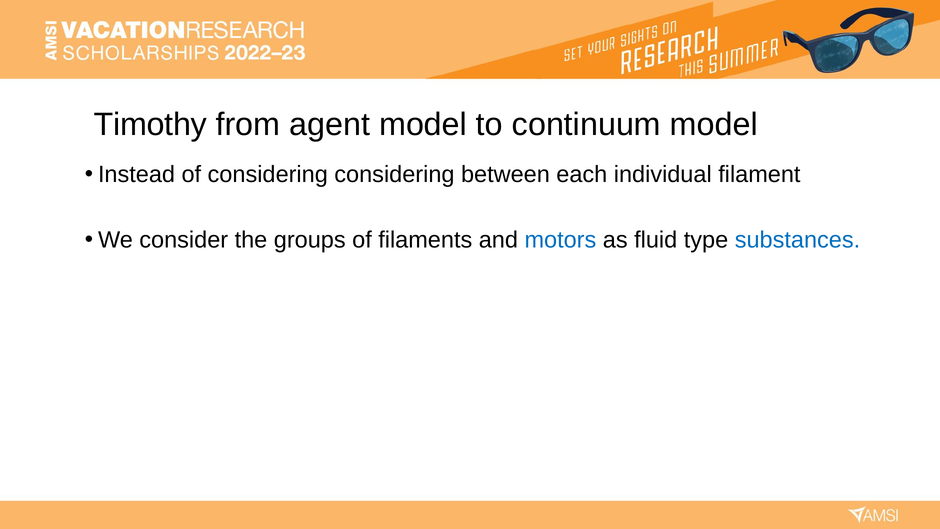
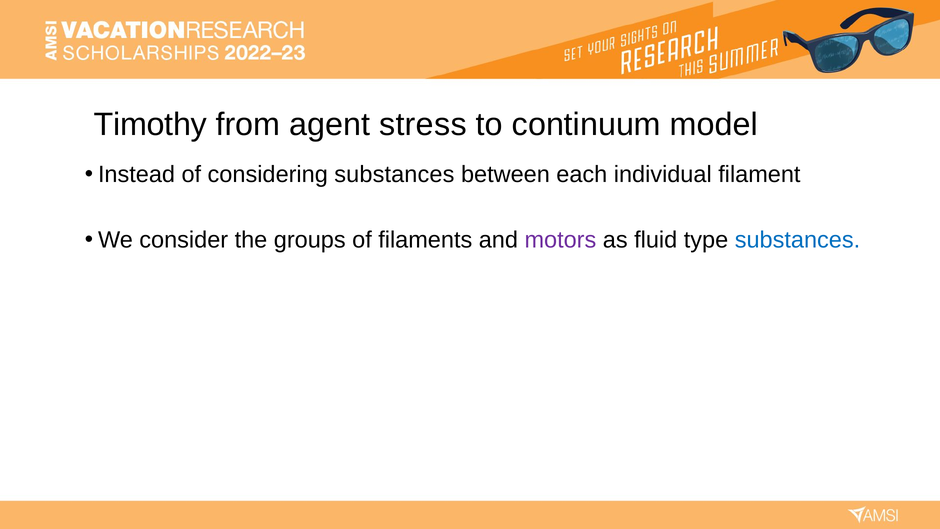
agent model: model -> stress
considering considering: considering -> substances
motors colour: blue -> purple
